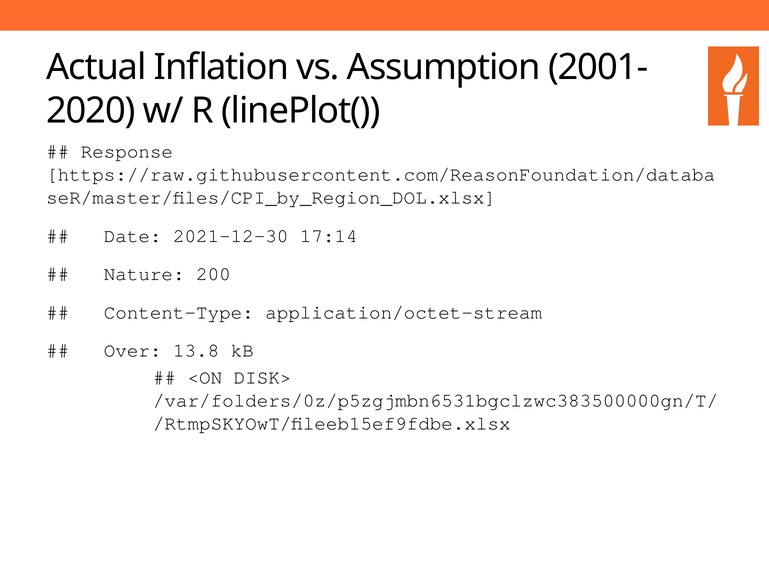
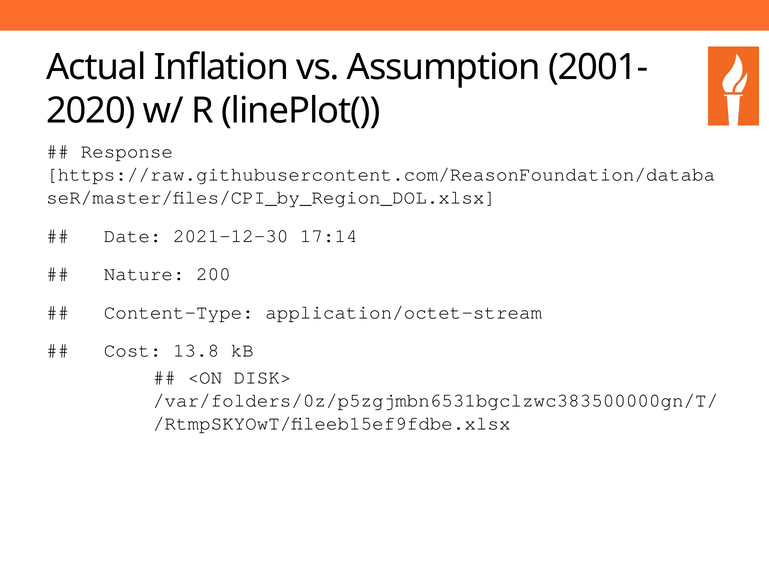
Over: Over -> Cost
